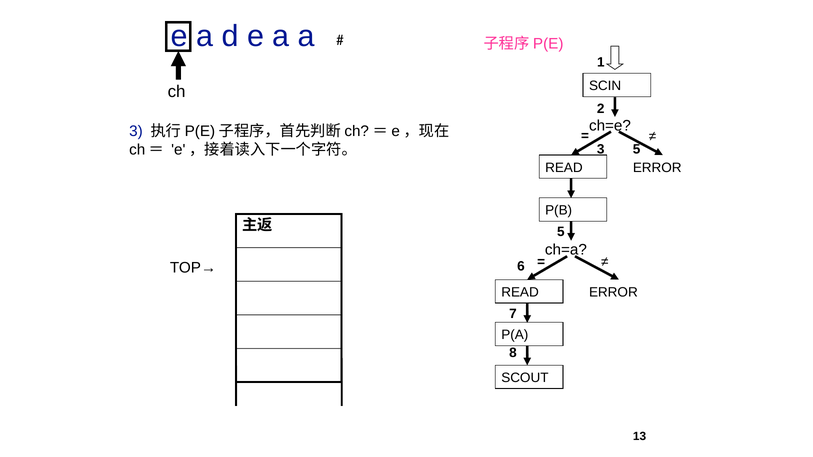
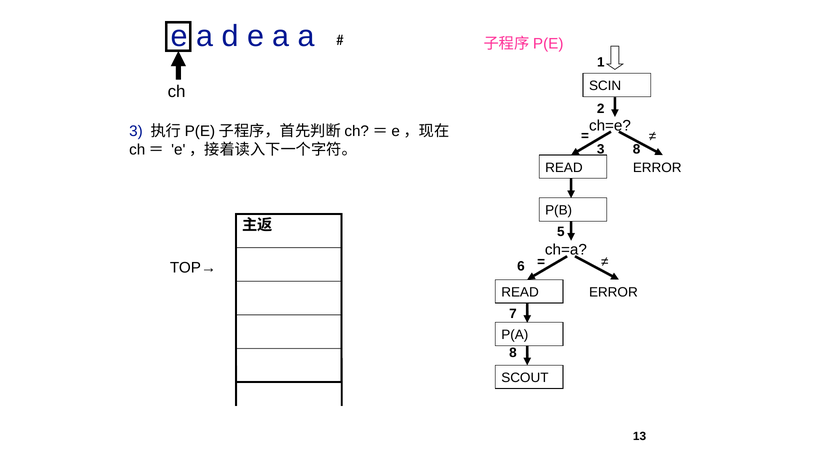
3 5: 5 -> 8
